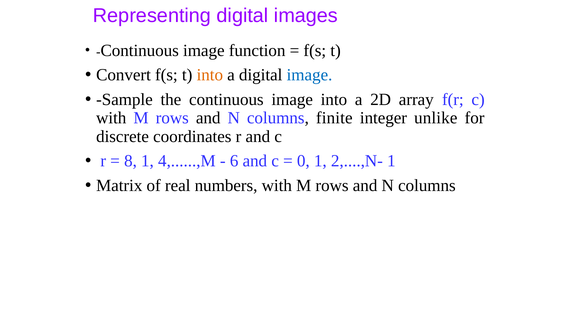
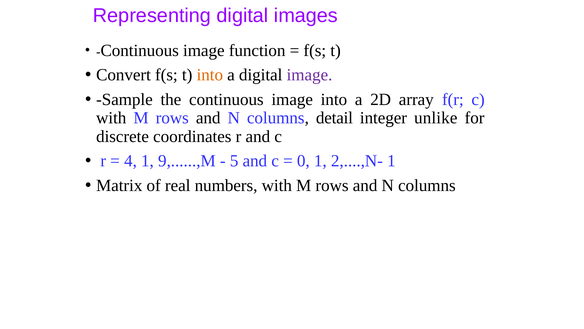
image at (310, 75) colour: blue -> purple
finite: finite -> detail
8: 8 -> 4
4,......,M: 4,......,M -> 9,......,M
6: 6 -> 5
